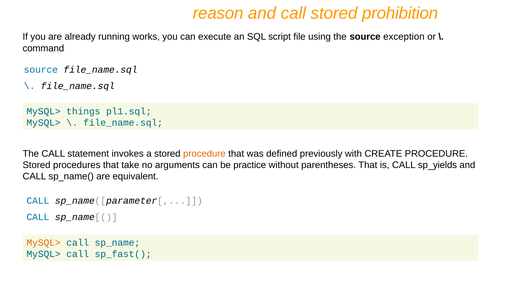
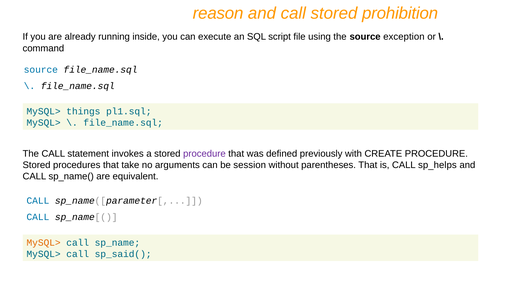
works: works -> inside
procedure at (204, 154) colour: orange -> purple
practice: practice -> session
sp_yields: sp_yields -> sp_helps
sp_fast(: sp_fast( -> sp_said(
